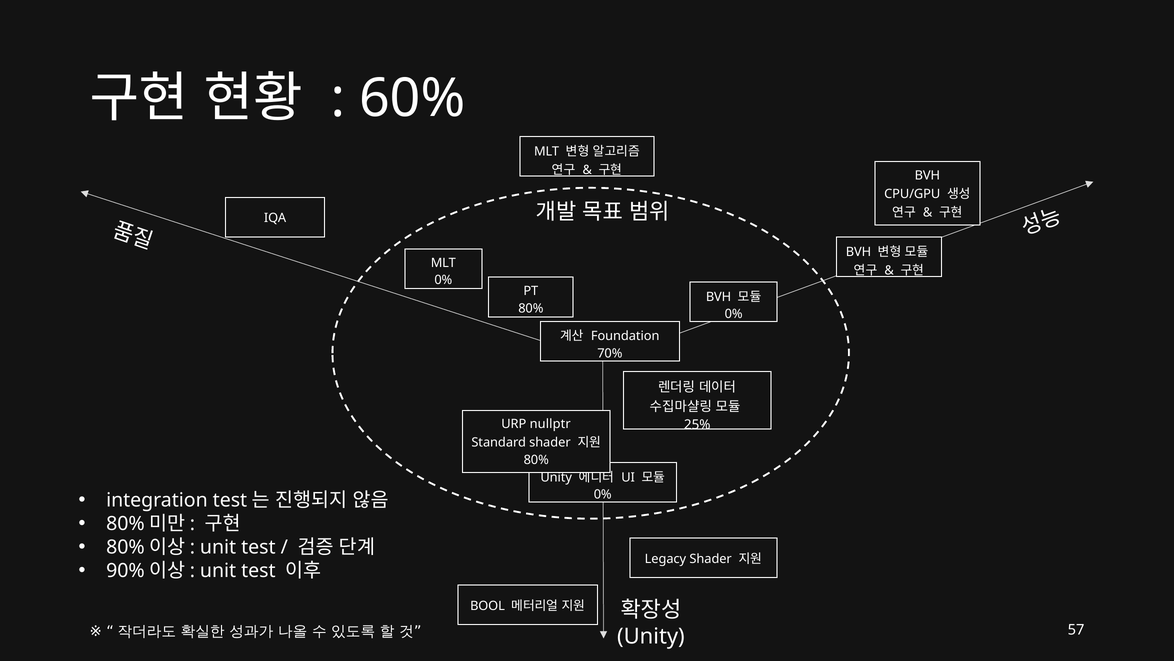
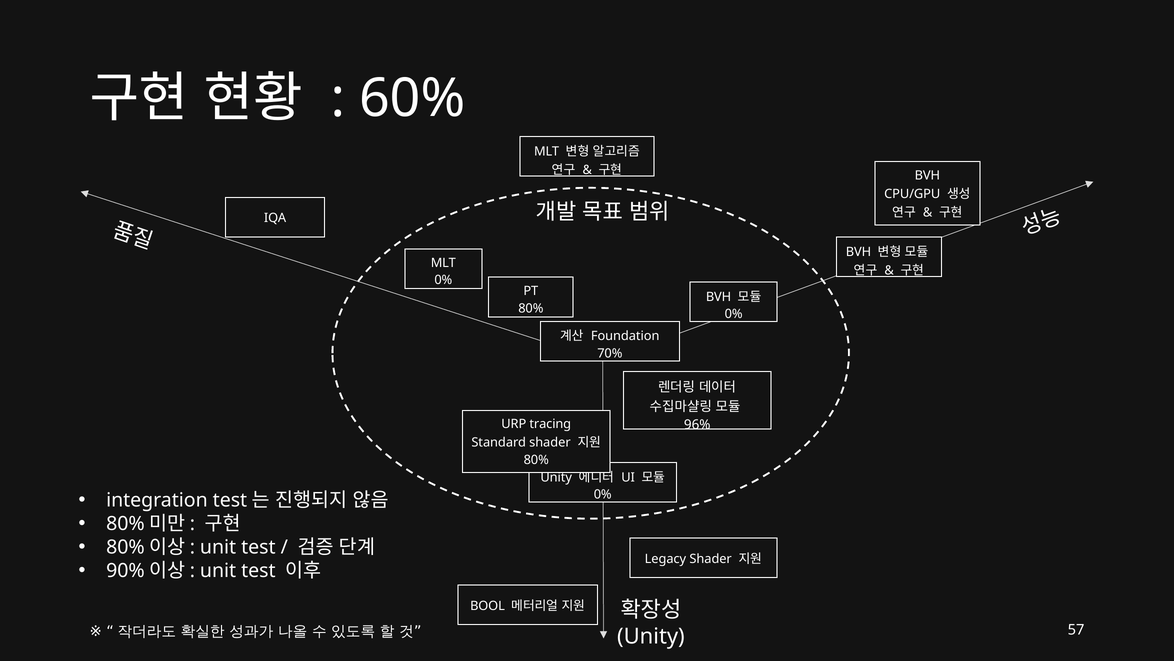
nullptr: nullptr -> tracing
25%: 25% -> 96%
